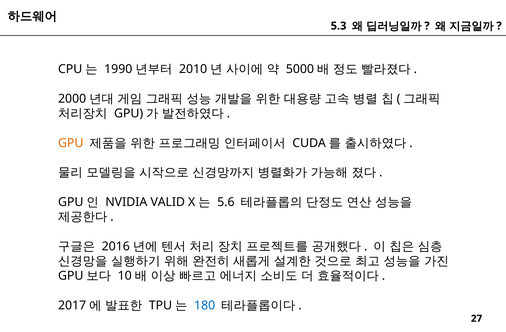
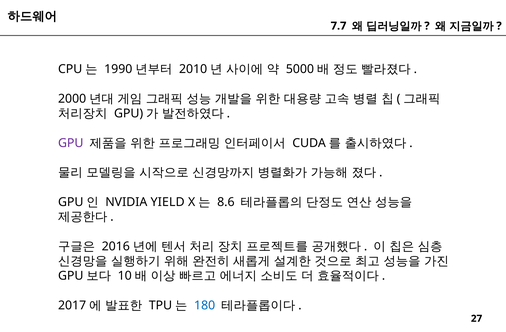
5.3: 5.3 -> 7.7
GPU colour: orange -> purple
VALID: VALID -> YIELD
5.6: 5.6 -> 8.6
